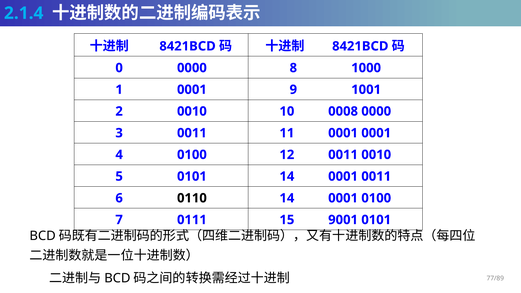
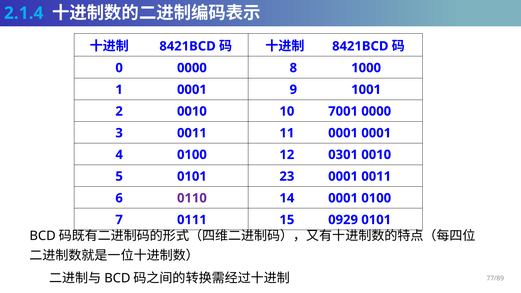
0008: 0008 -> 7001
12 0011: 0011 -> 0301
0101 14: 14 -> 23
0110 colour: black -> purple
9001: 9001 -> 0929
